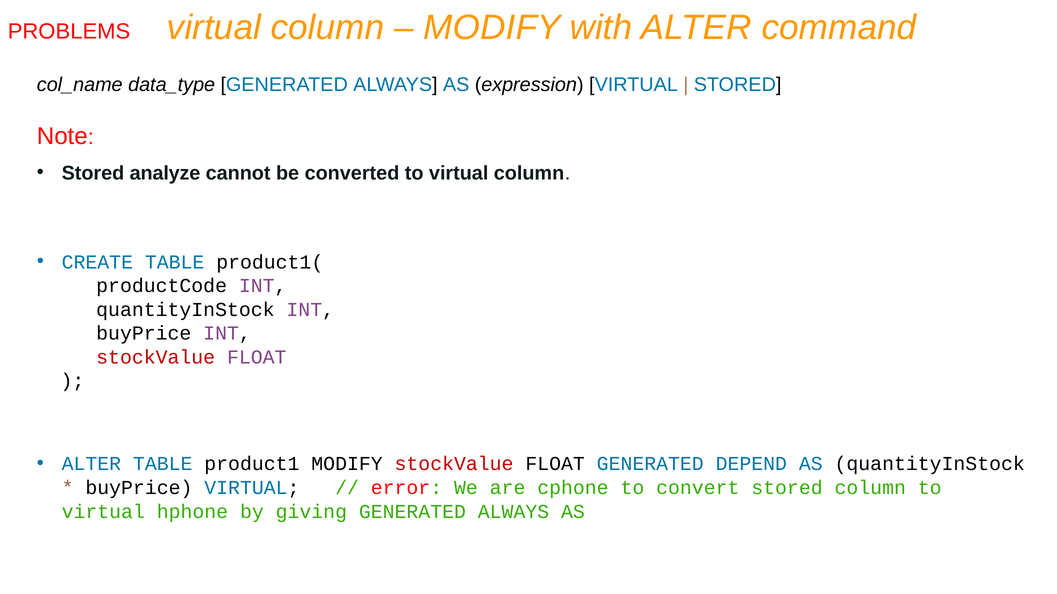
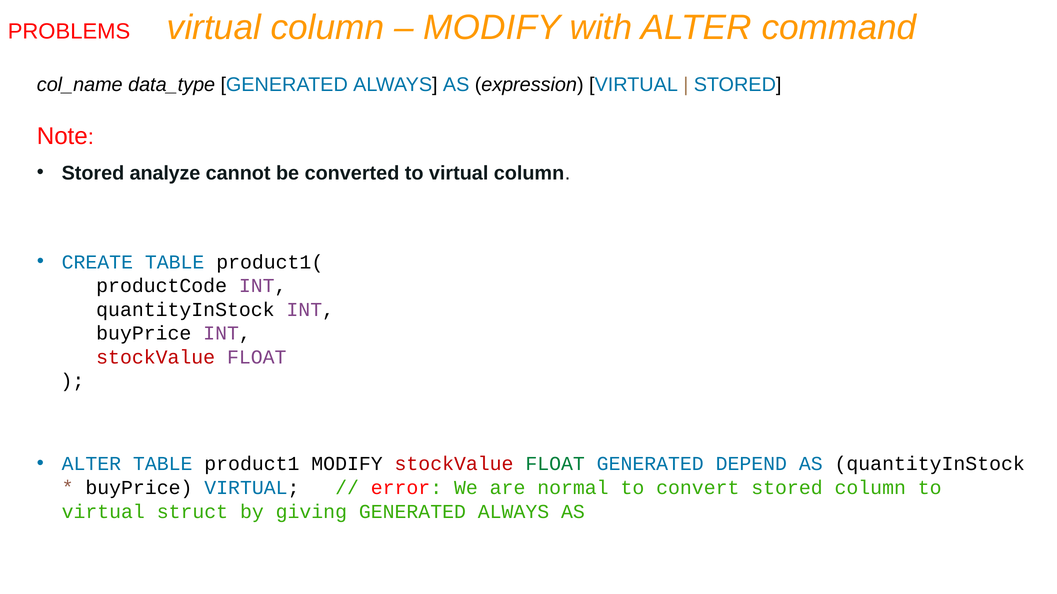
FLOAT at (555, 464) colour: black -> green
cphone: cphone -> normal
hphone: hphone -> struct
